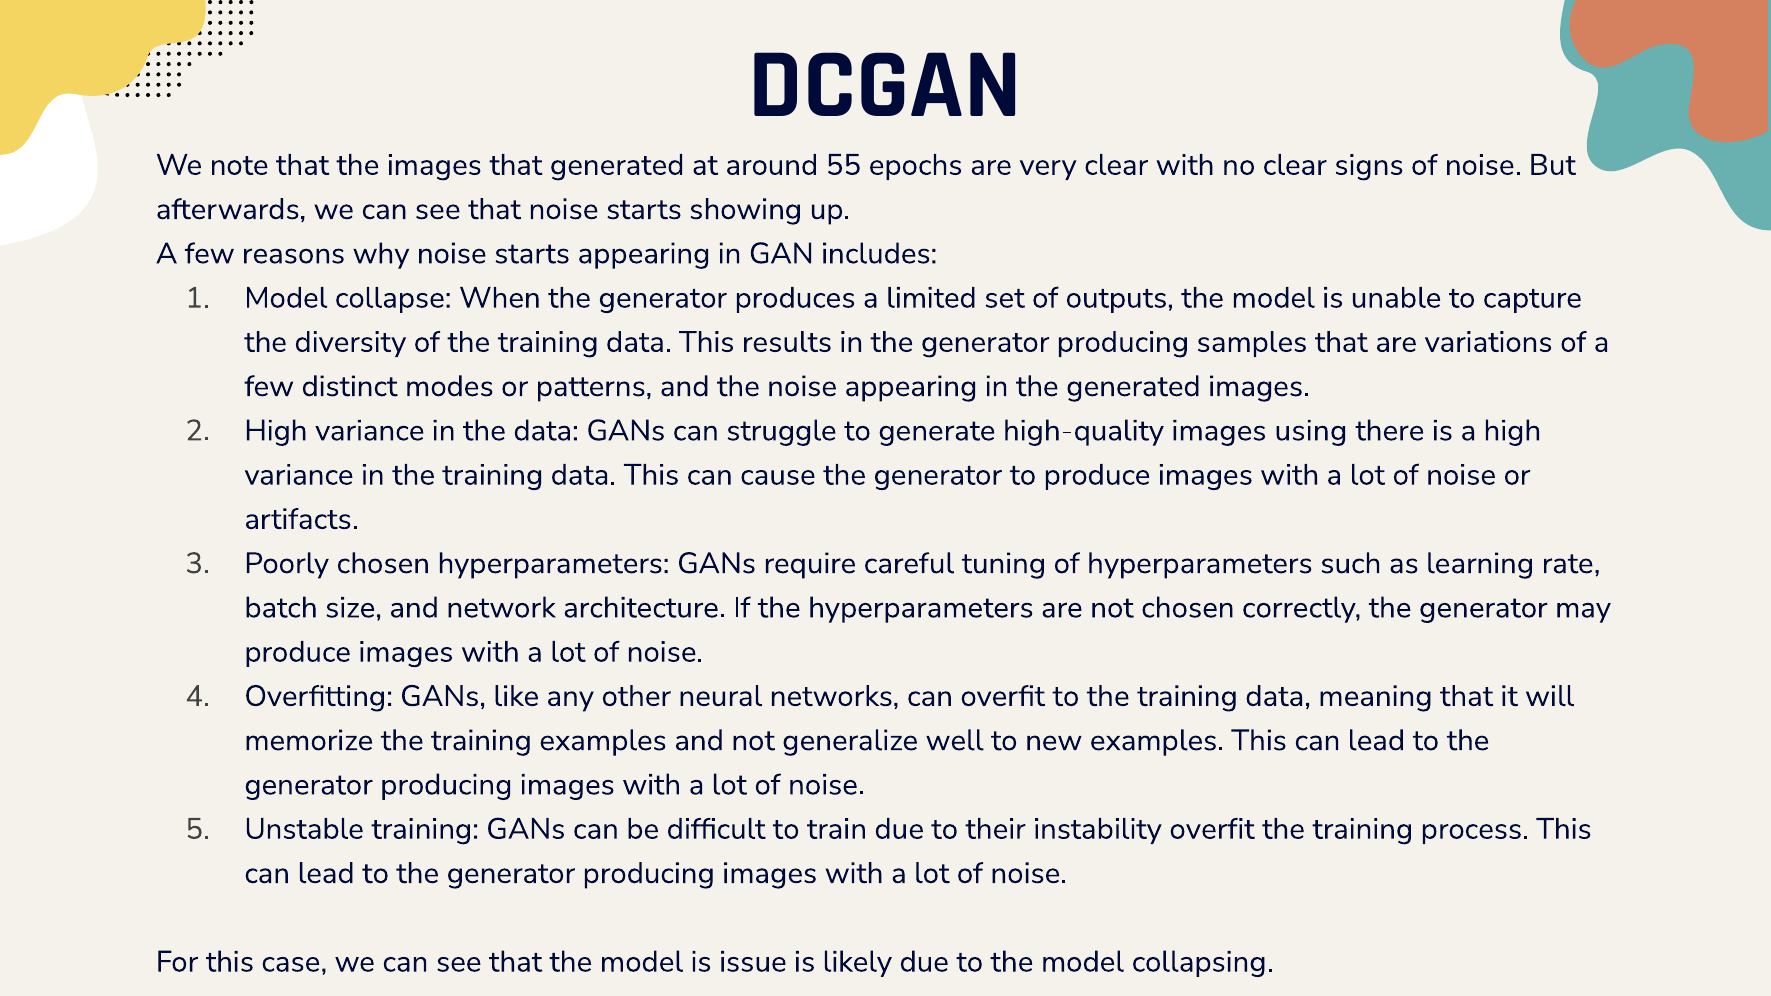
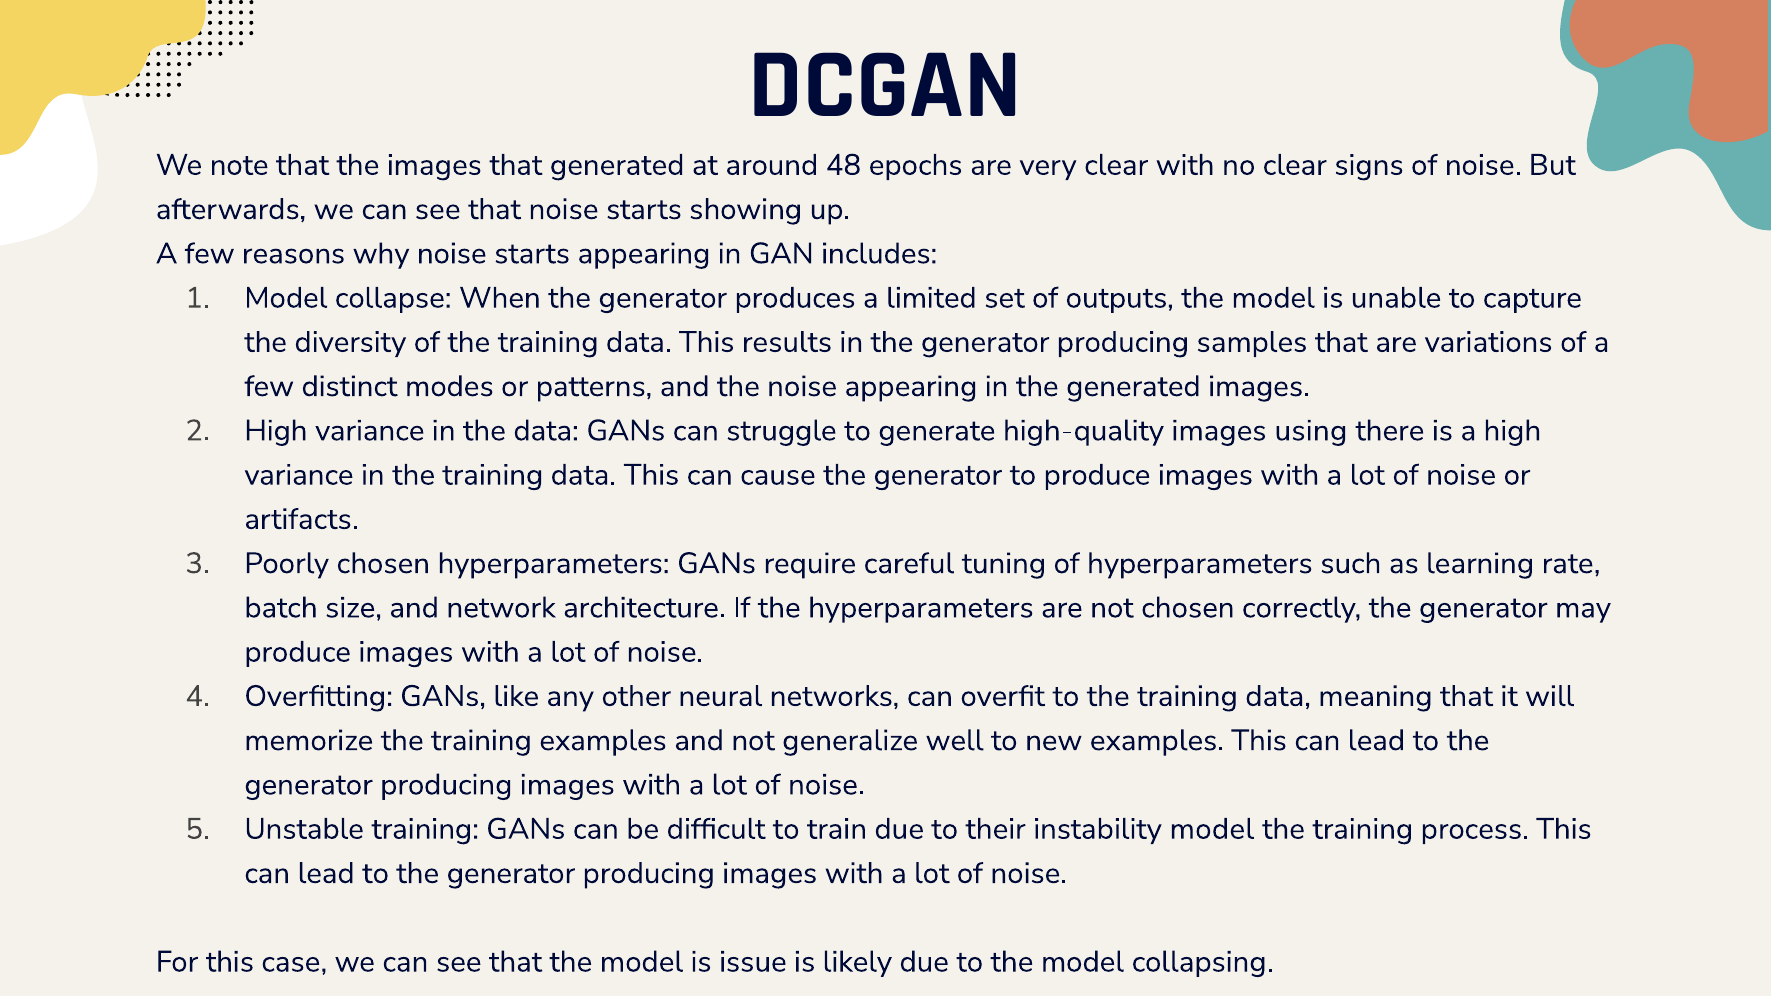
55: 55 -> 48
instability overfit: overfit -> model
